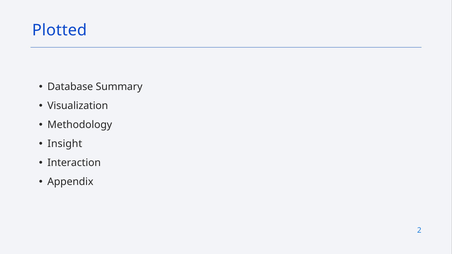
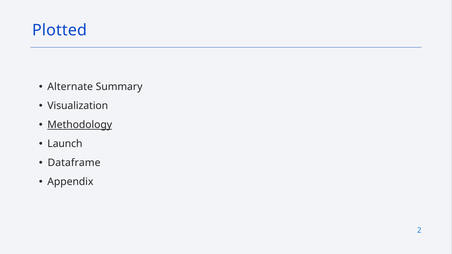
Database: Database -> Alternate
Methodology underline: none -> present
Insight: Insight -> Launch
Interaction: Interaction -> Dataframe
